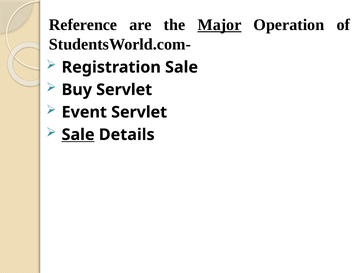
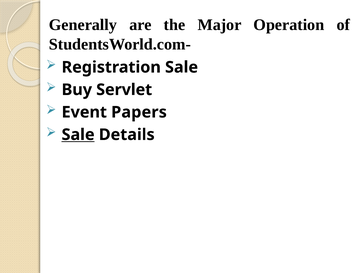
Reference: Reference -> Generally
Major underline: present -> none
Event Servlet: Servlet -> Papers
